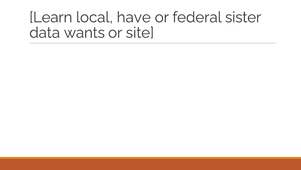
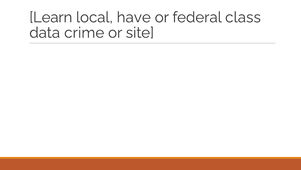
sister: sister -> class
wants: wants -> crime
